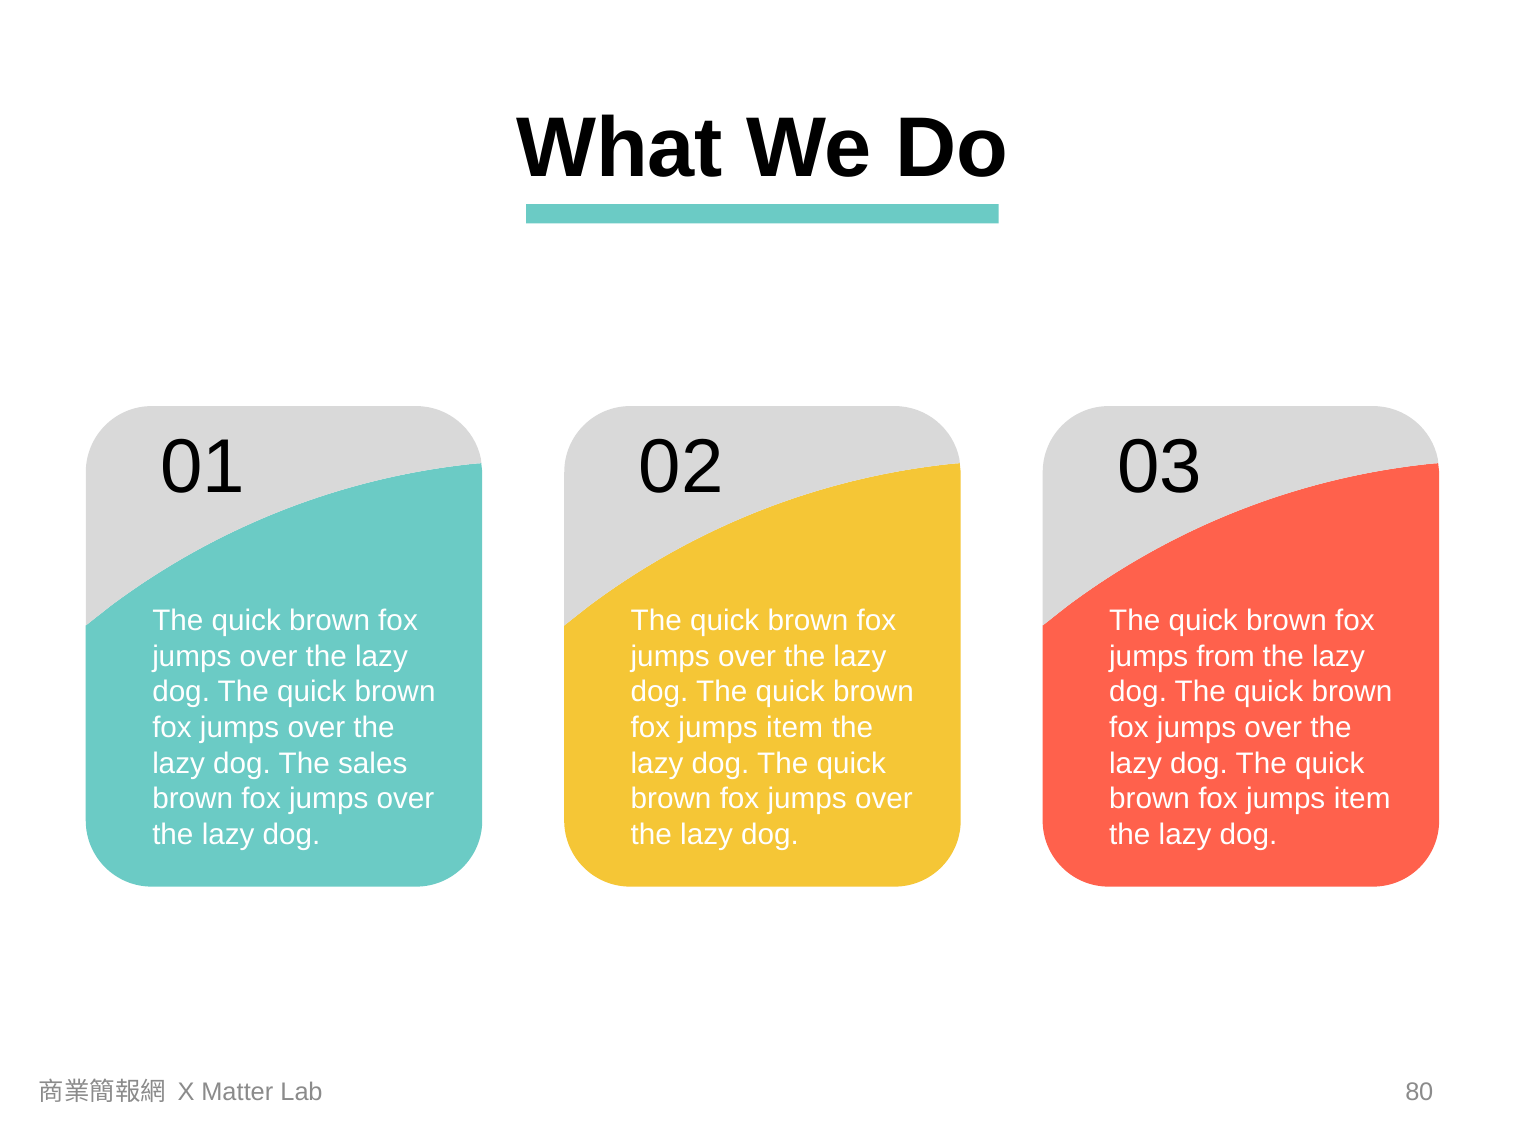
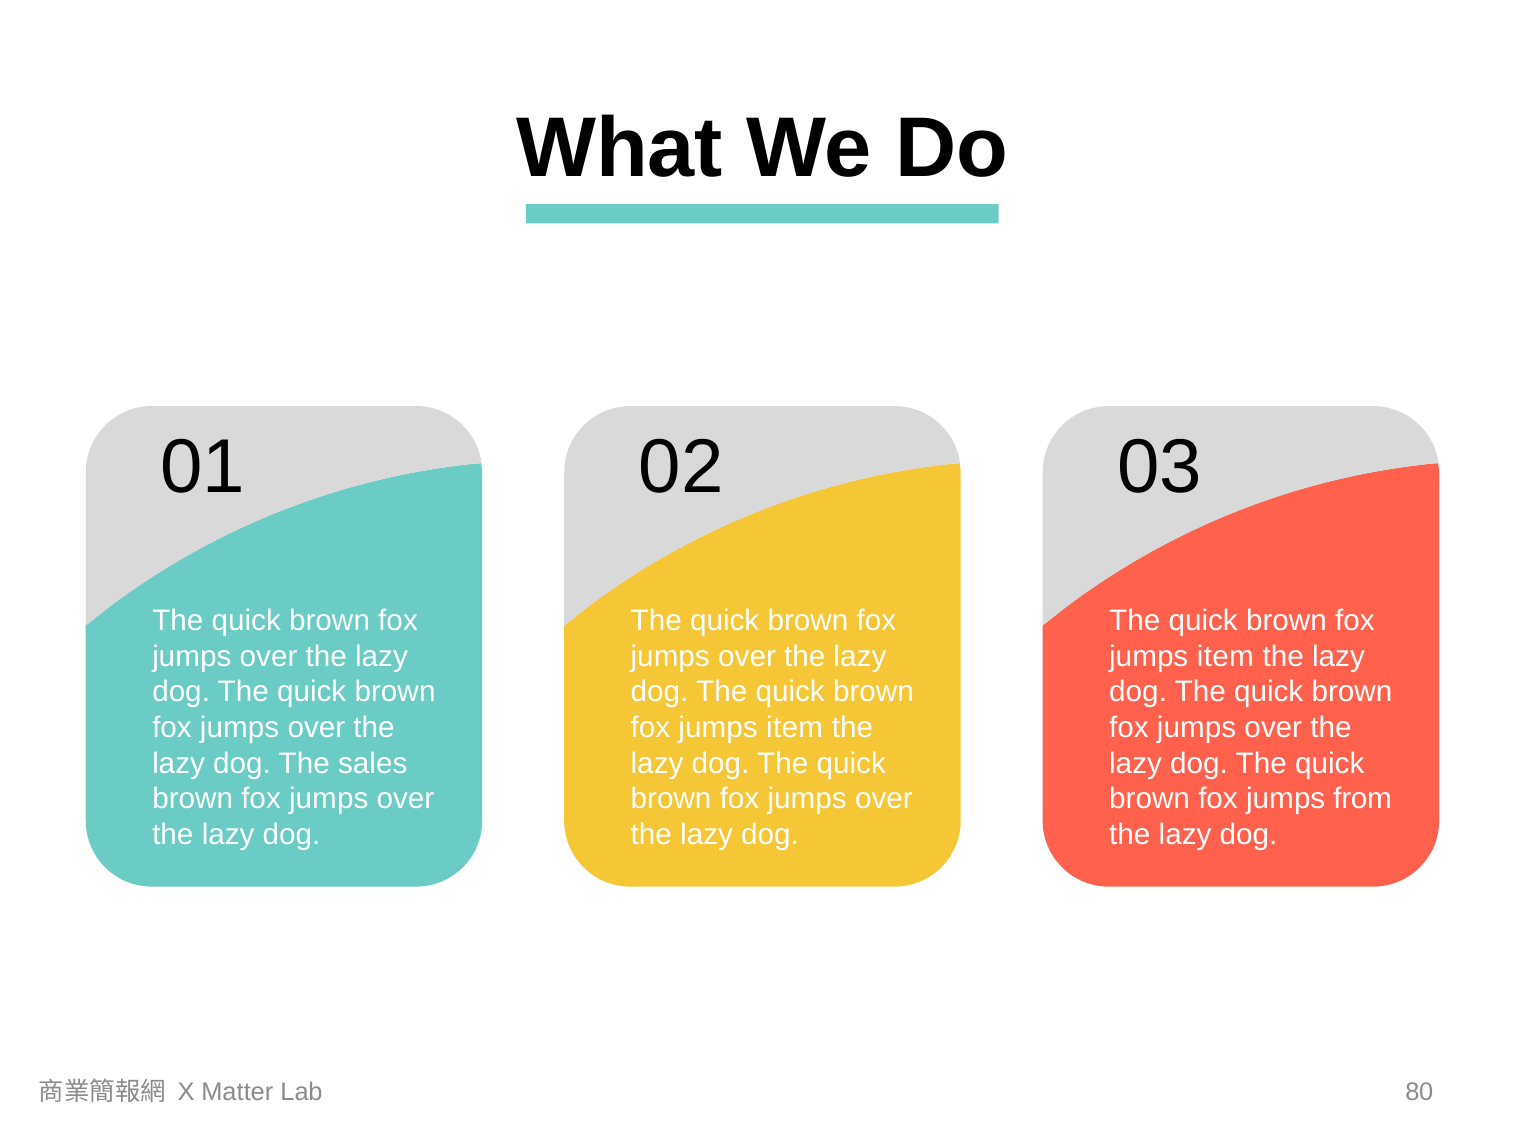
from at (1226, 656): from -> item
item at (1362, 799): item -> from
